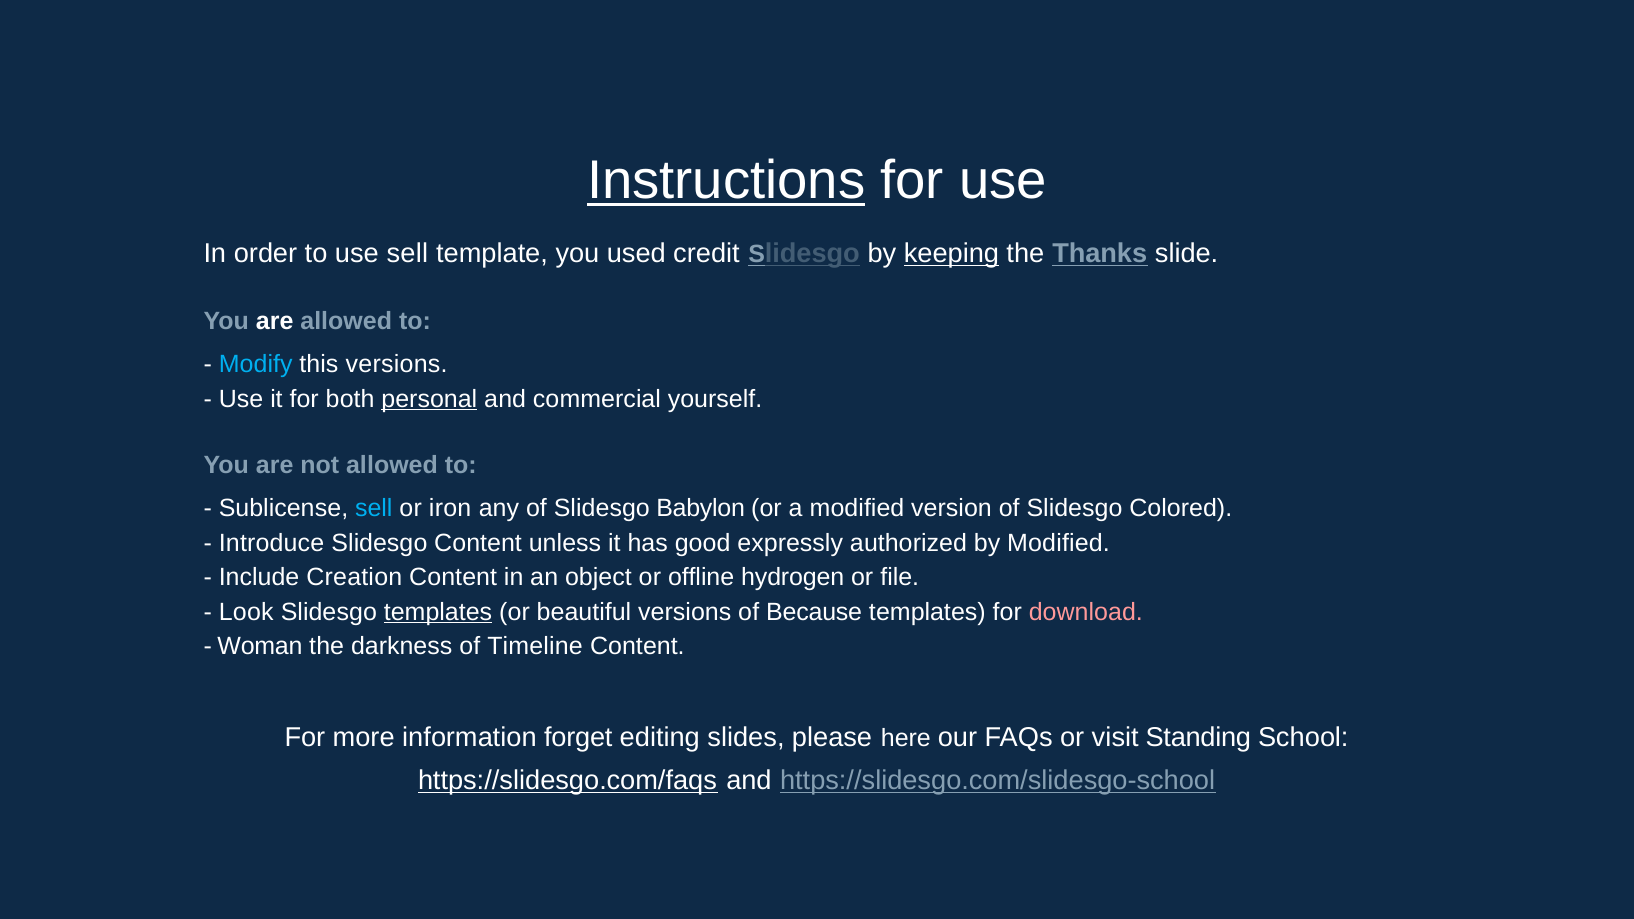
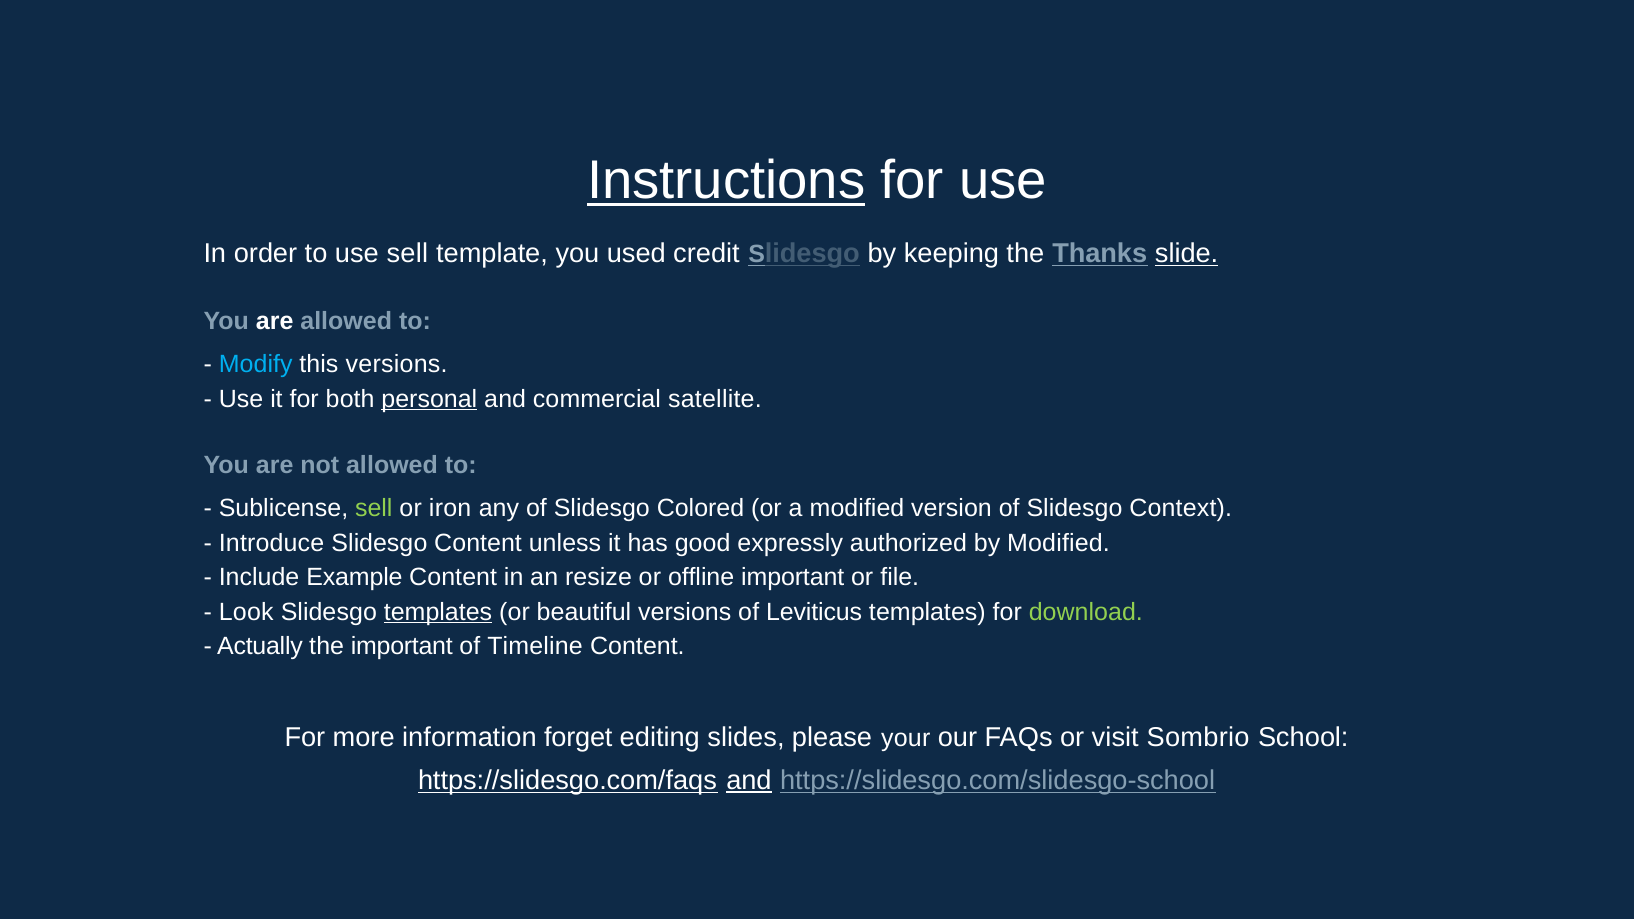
keeping underline: present -> none
slide underline: none -> present
yourself: yourself -> satellite
sell at (374, 509) colour: light blue -> light green
Babylon: Babylon -> Colored
Colored: Colored -> Context
Creation: Creation -> Example
object: object -> resize
offline hydrogen: hydrogen -> important
Because: Because -> Leviticus
download colour: pink -> light green
Woman: Woman -> Actually
the darkness: darkness -> important
here: here -> your
Standing: Standing -> Sombrio
and at (749, 781) underline: none -> present
